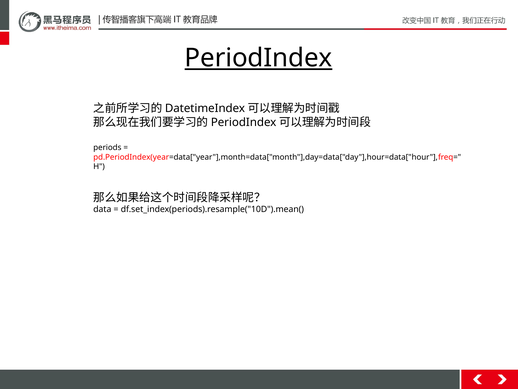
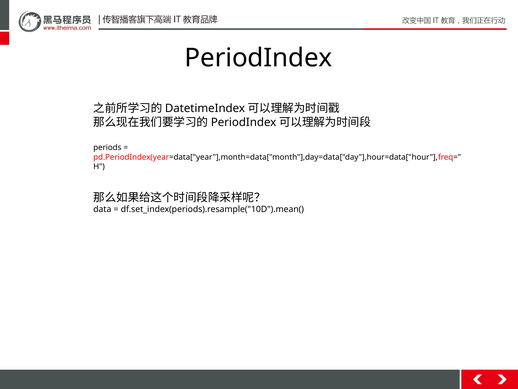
PeriodIndex underline: present -> none
